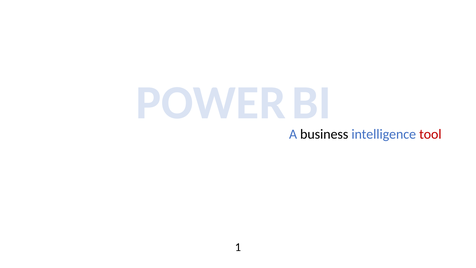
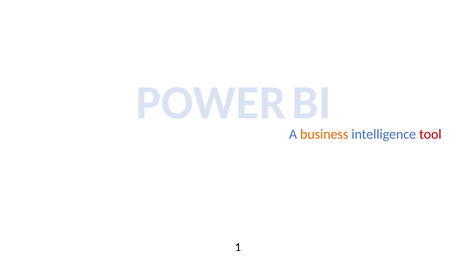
business colour: black -> orange
